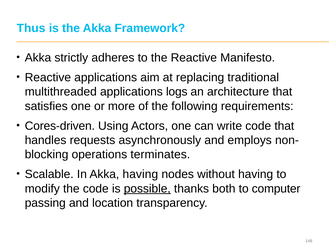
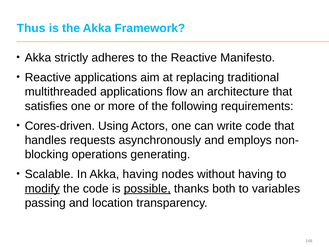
logs: logs -> flow
terminates: terminates -> generating
modify underline: none -> present
computer: computer -> variables
